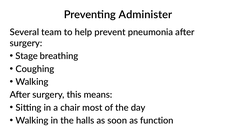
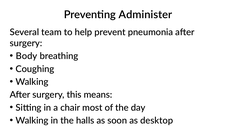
Stage: Stage -> Body
function: function -> desktop
